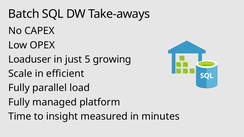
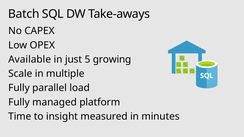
Loaduser: Loaduser -> Available
efficient: efficient -> multiple
